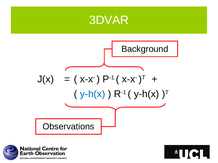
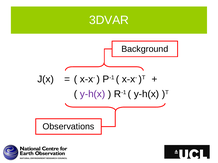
y-h(x at (93, 94) colour: blue -> purple
